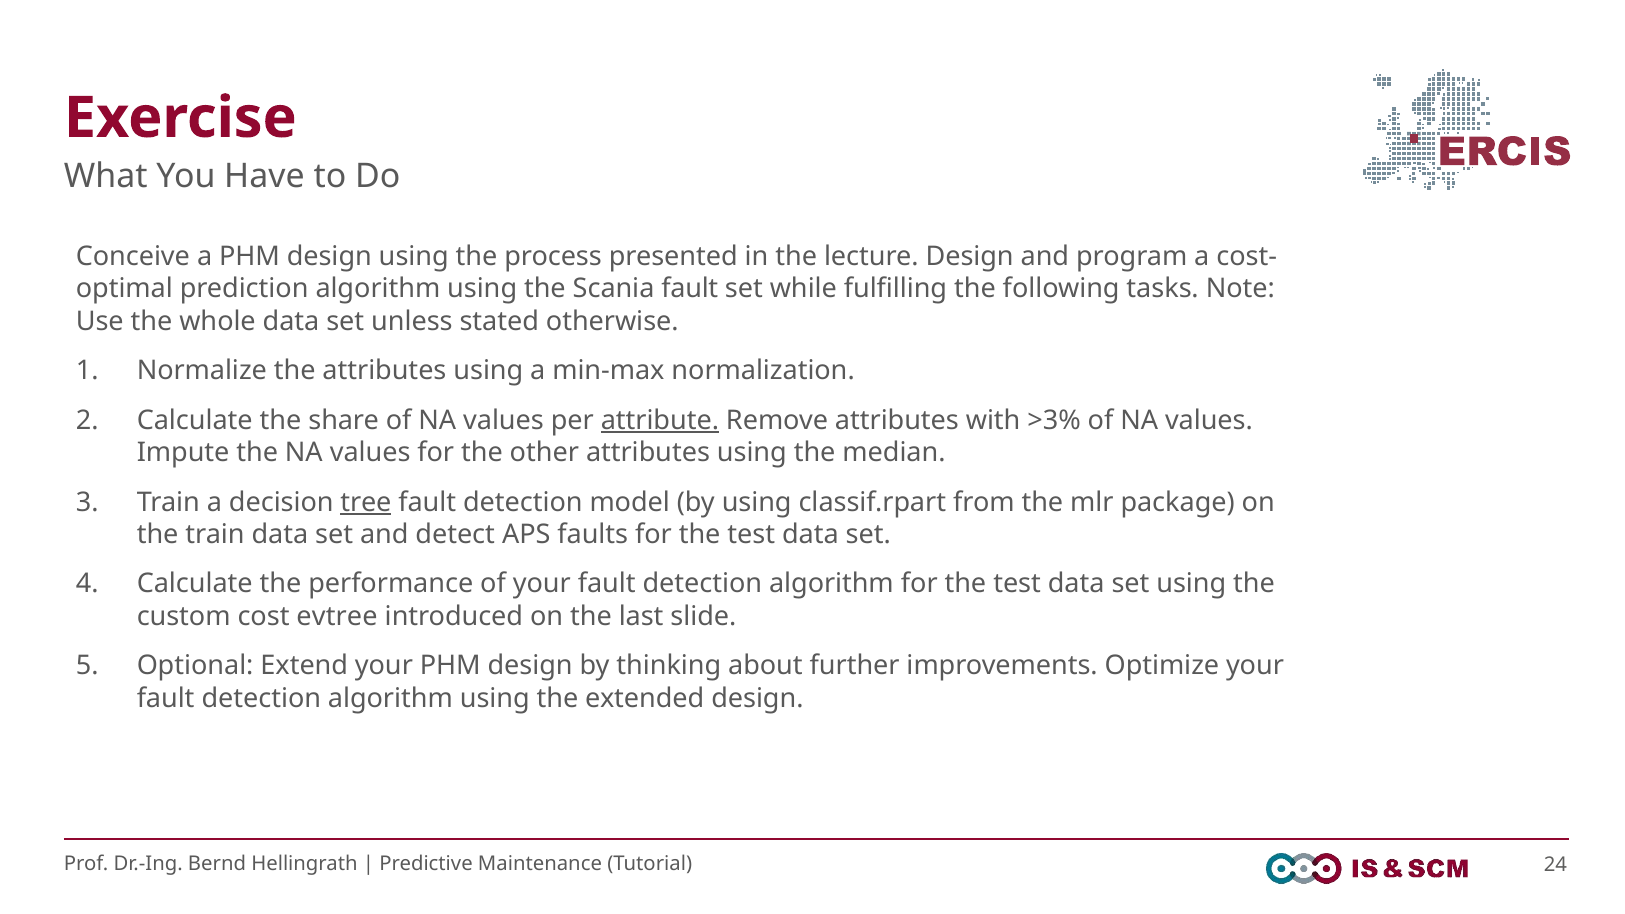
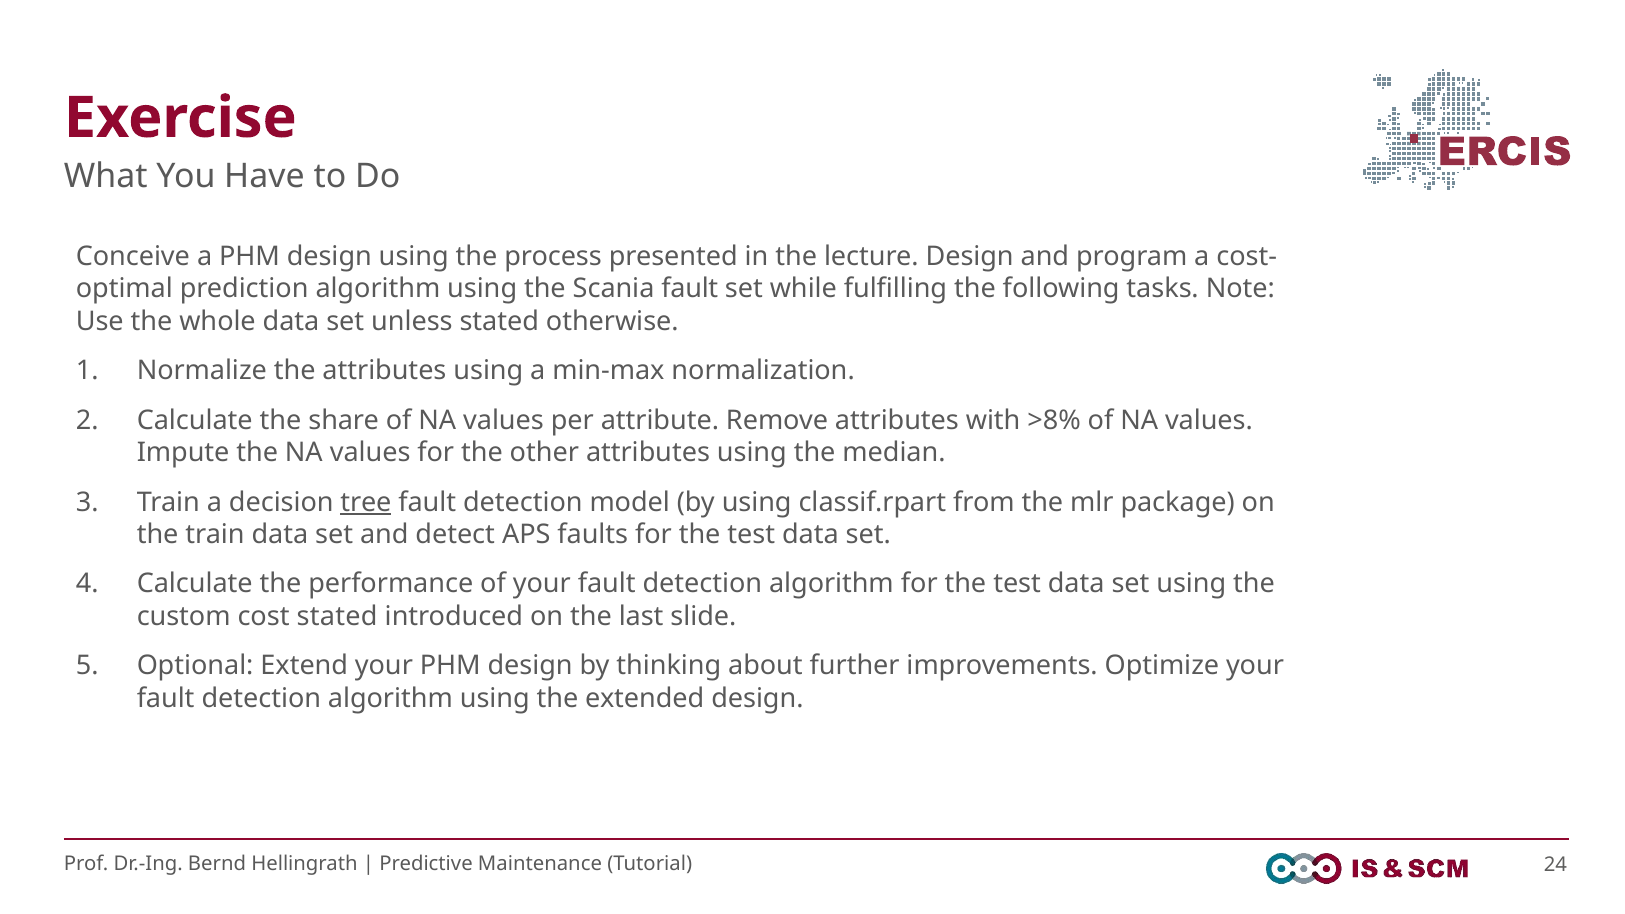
attribute underline: present -> none
>3%: >3% -> >8%
cost evtree: evtree -> stated
